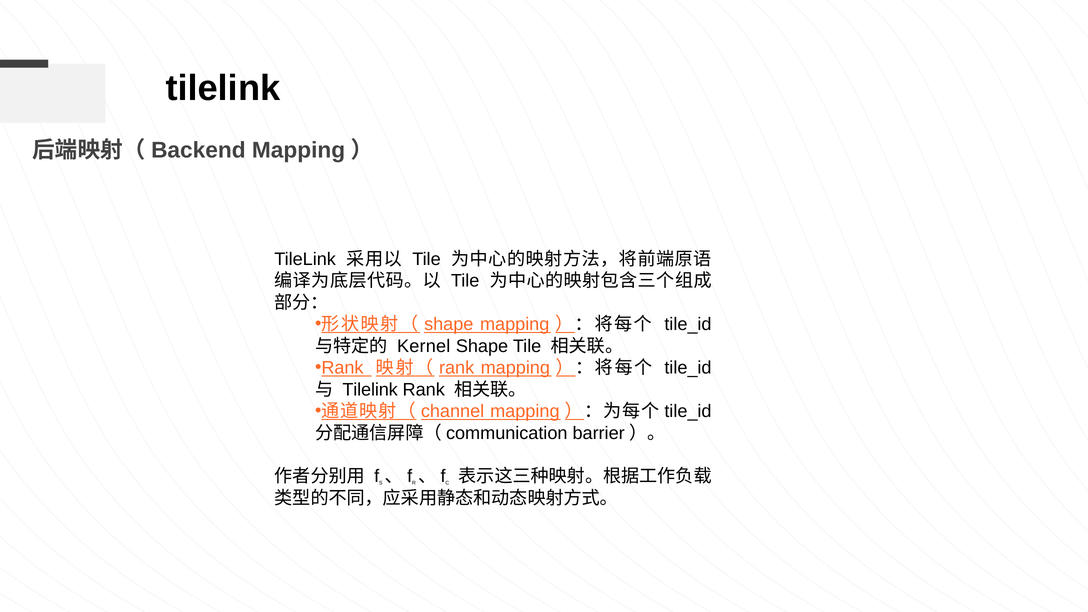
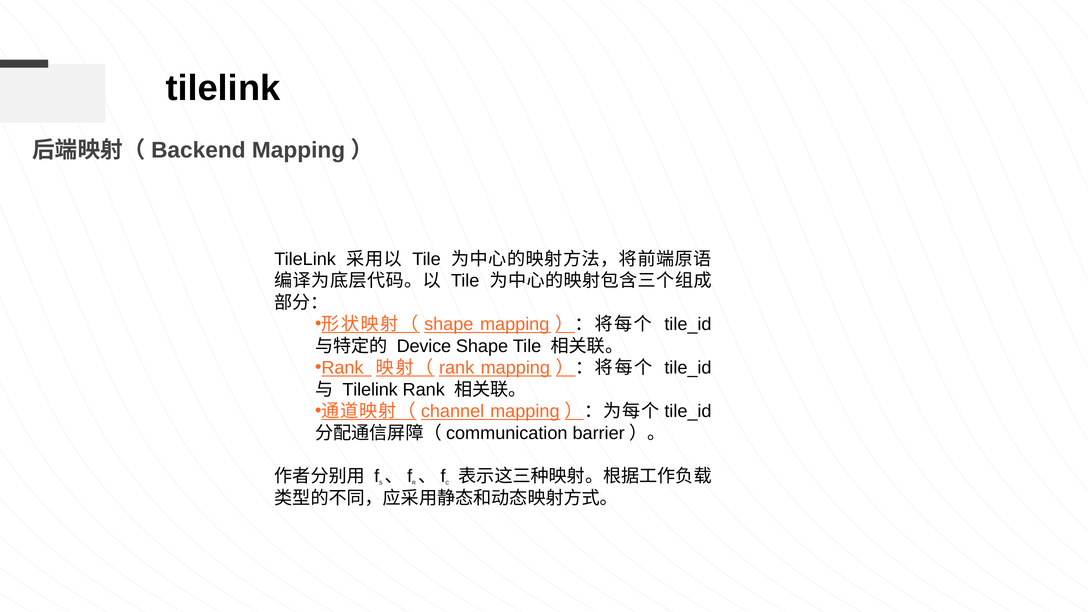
Kernel: Kernel -> Device
